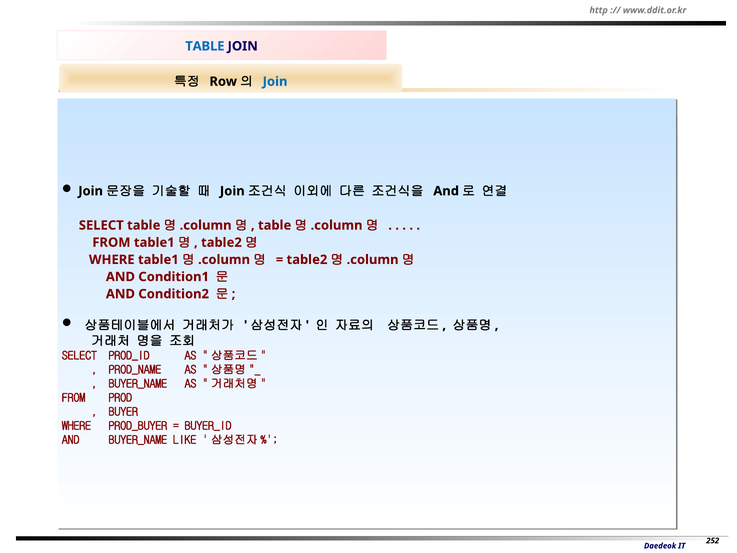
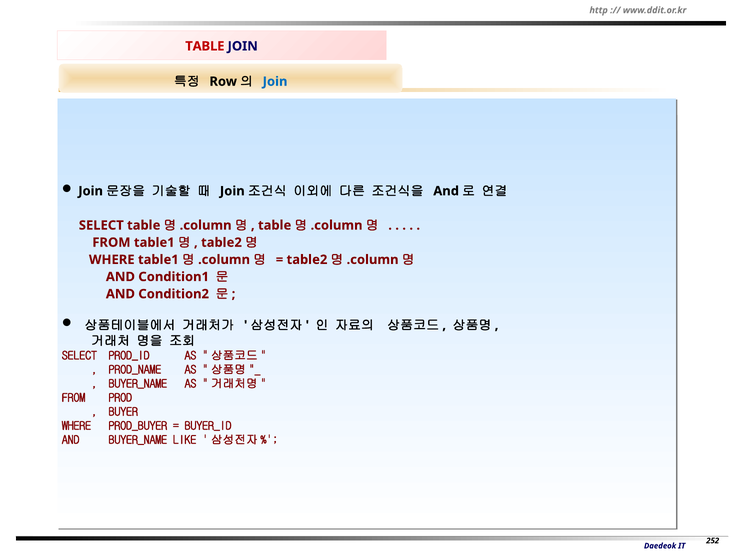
TABLE at (205, 46) colour: blue -> red
